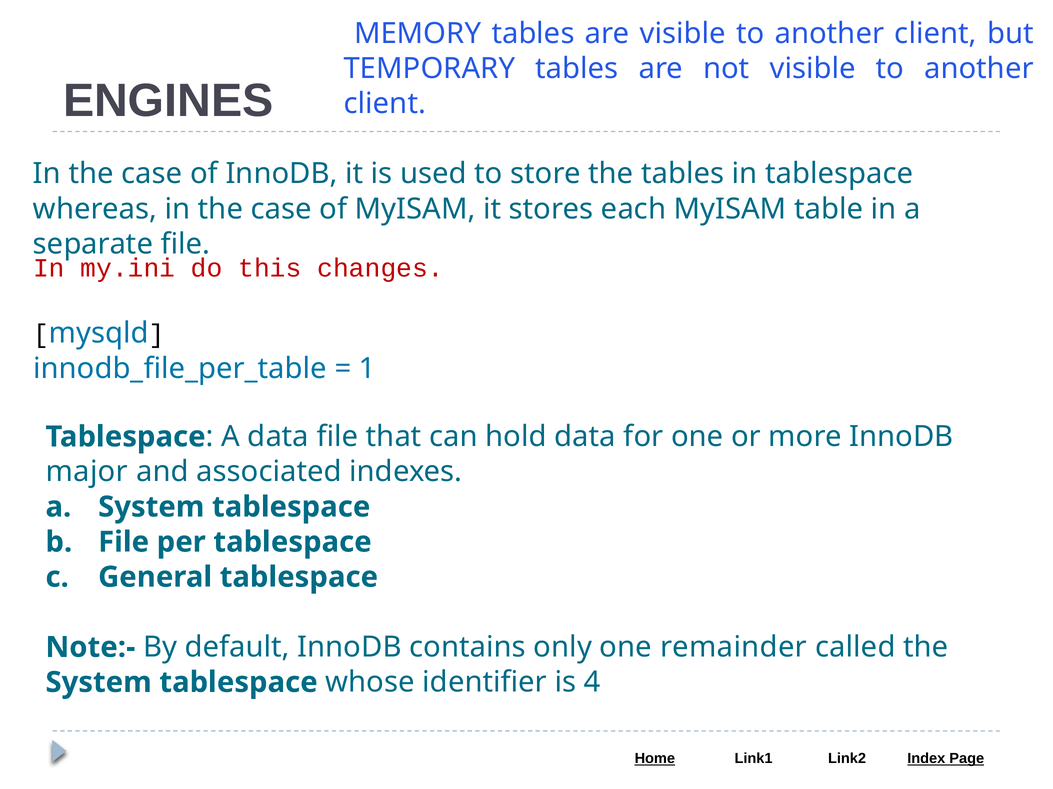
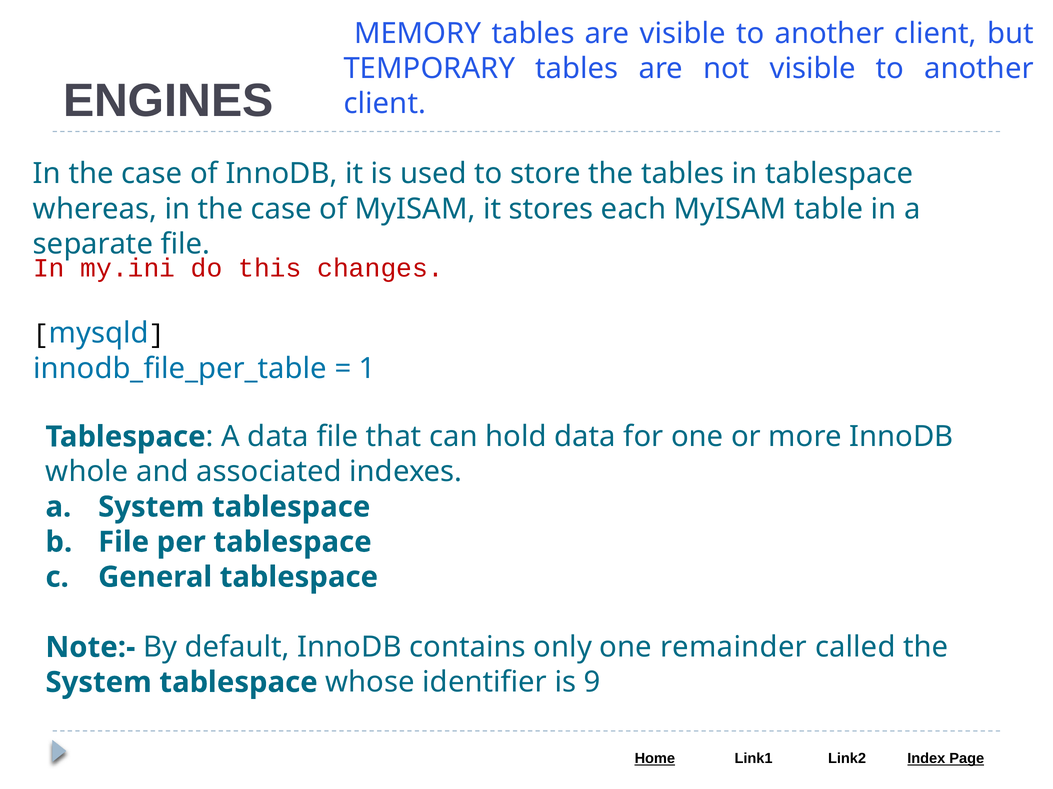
major: major -> whole
4: 4 -> 9
